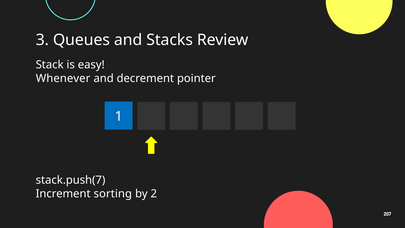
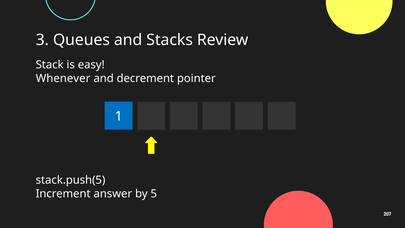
stack.push(7: stack.push(7 -> stack.push(5
sorting: sorting -> answer
2: 2 -> 5
